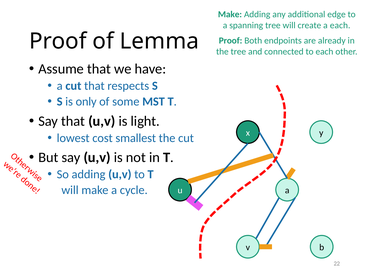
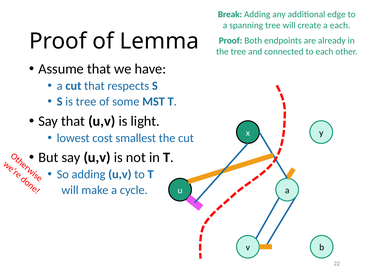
Make at (230, 14): Make -> Break
is only: only -> tree
